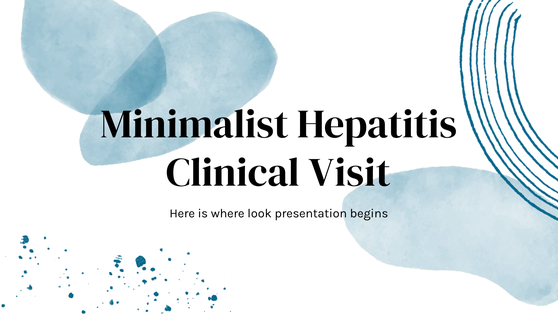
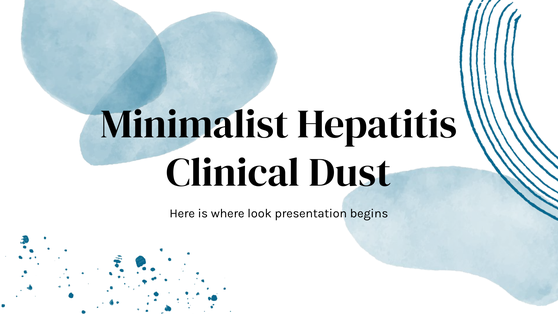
Visit: Visit -> Dust
